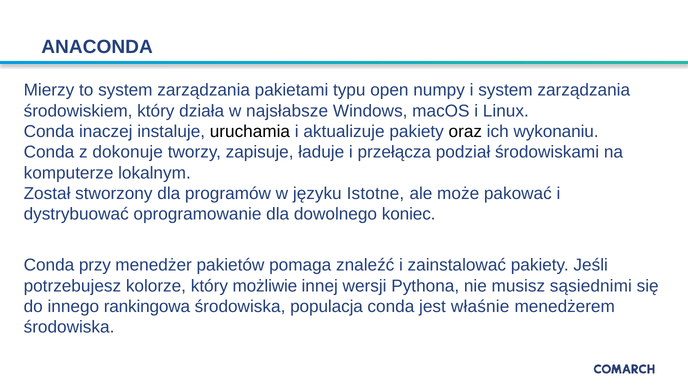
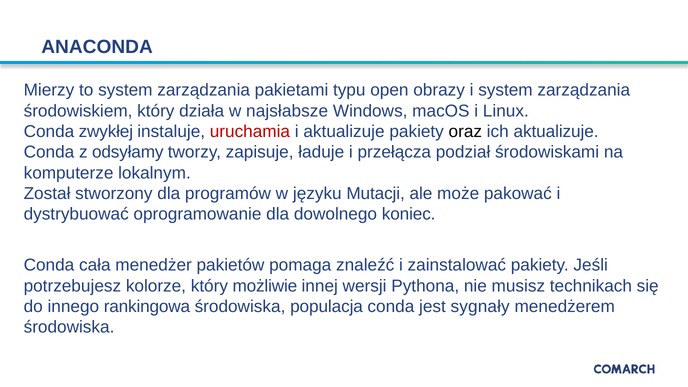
numpy: numpy -> obrazy
inaczej: inaczej -> zwykłej
uruchamia colour: black -> red
ich wykonaniu: wykonaniu -> aktualizuje
dokonuje: dokonuje -> odsyłamy
Istotne: Istotne -> Mutacji
przy: przy -> cała
sąsiednimi: sąsiednimi -> technikach
właśnie: właśnie -> sygnały
